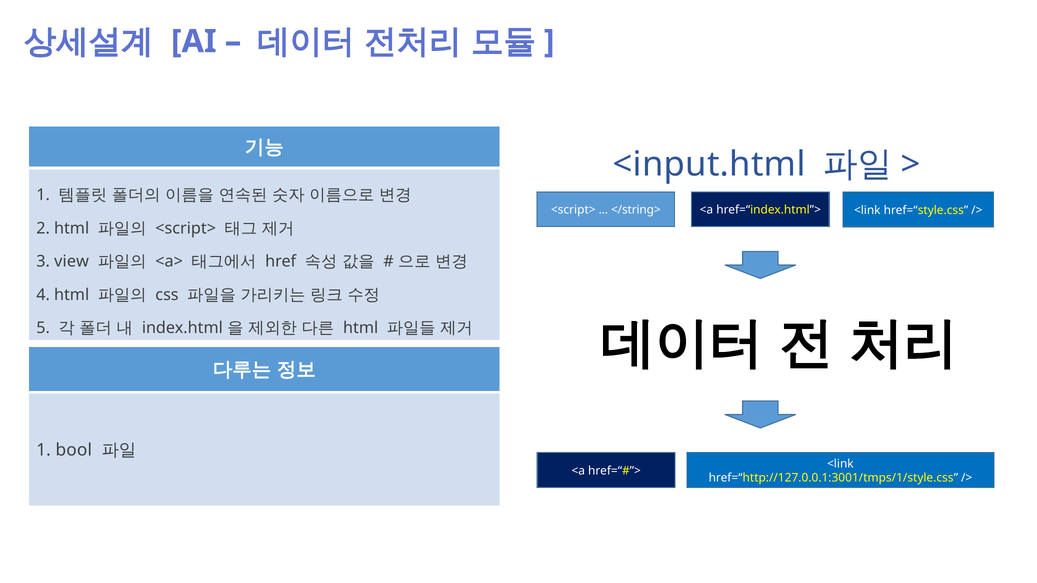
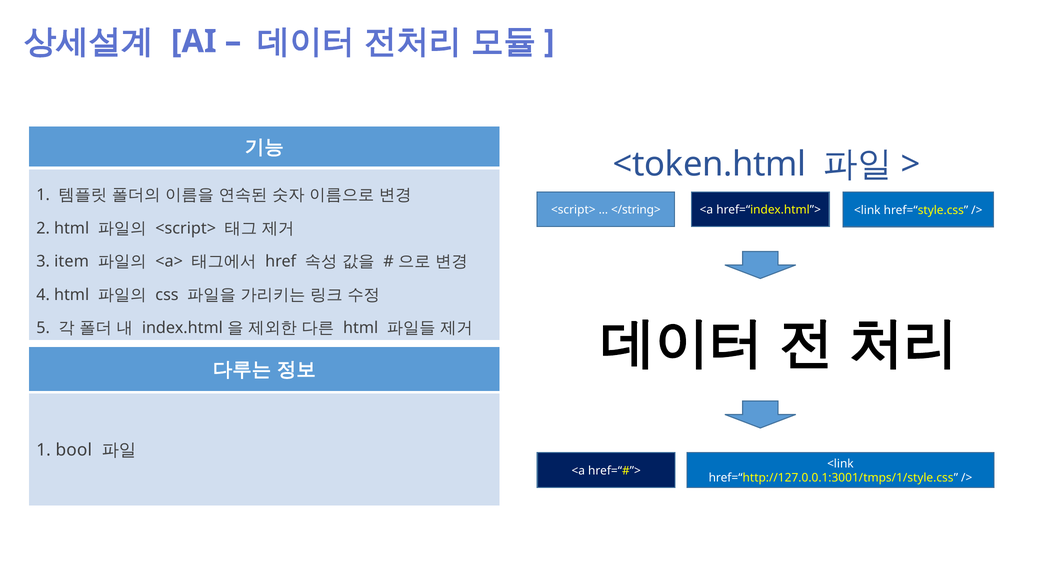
<input.html: <input.html -> <token.html
view: view -> item
